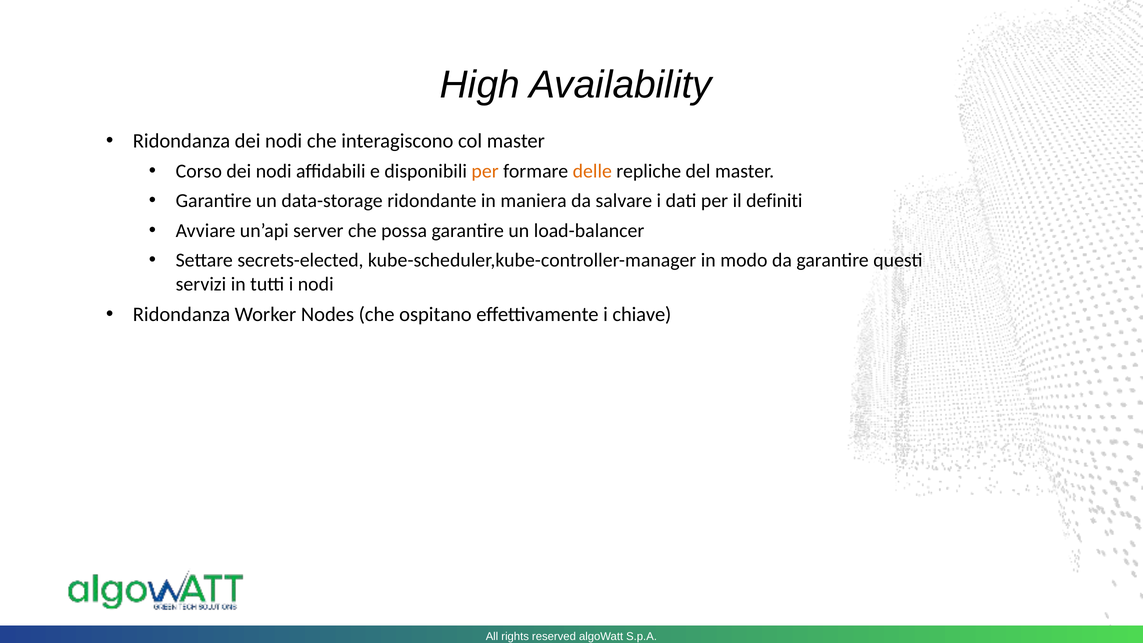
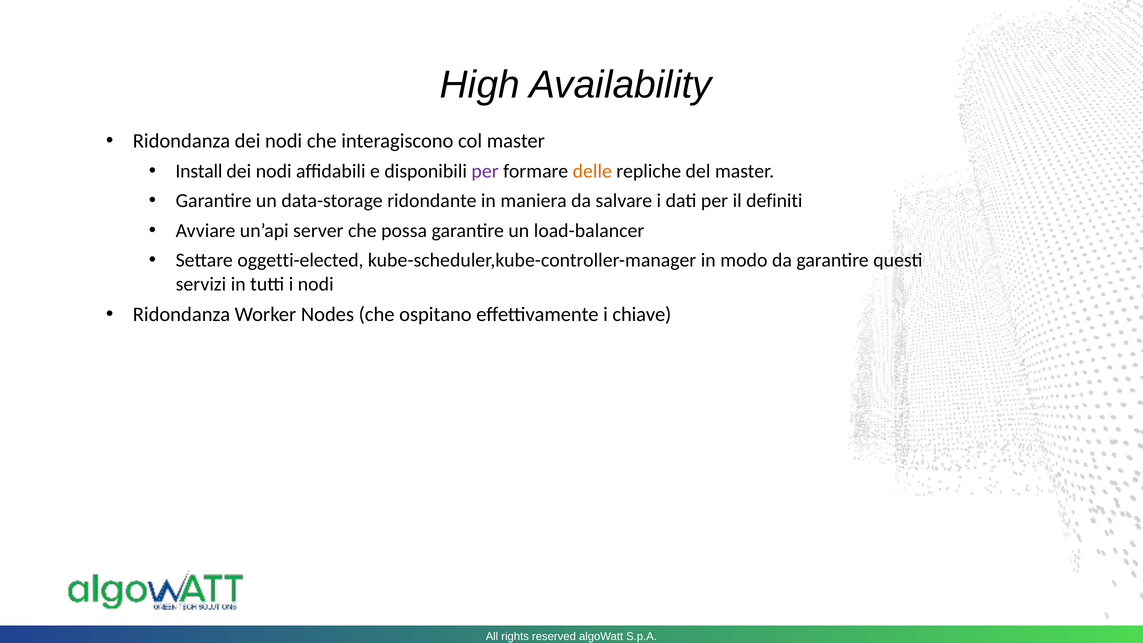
Corso: Corso -> Install
per at (485, 171) colour: orange -> purple
secrets-elected: secrets-elected -> oggetti-elected
